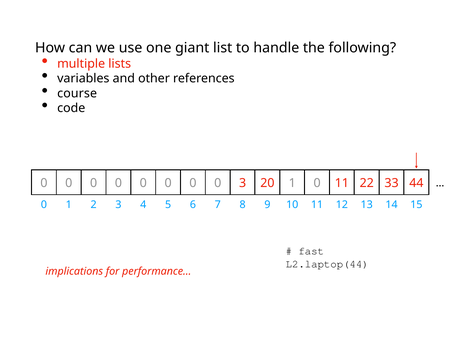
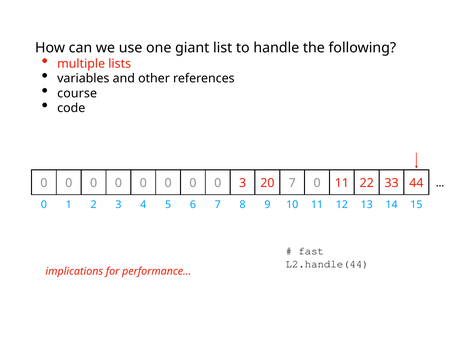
20 1: 1 -> 7
L2.laptop(44: L2.laptop(44 -> L2.handle(44
